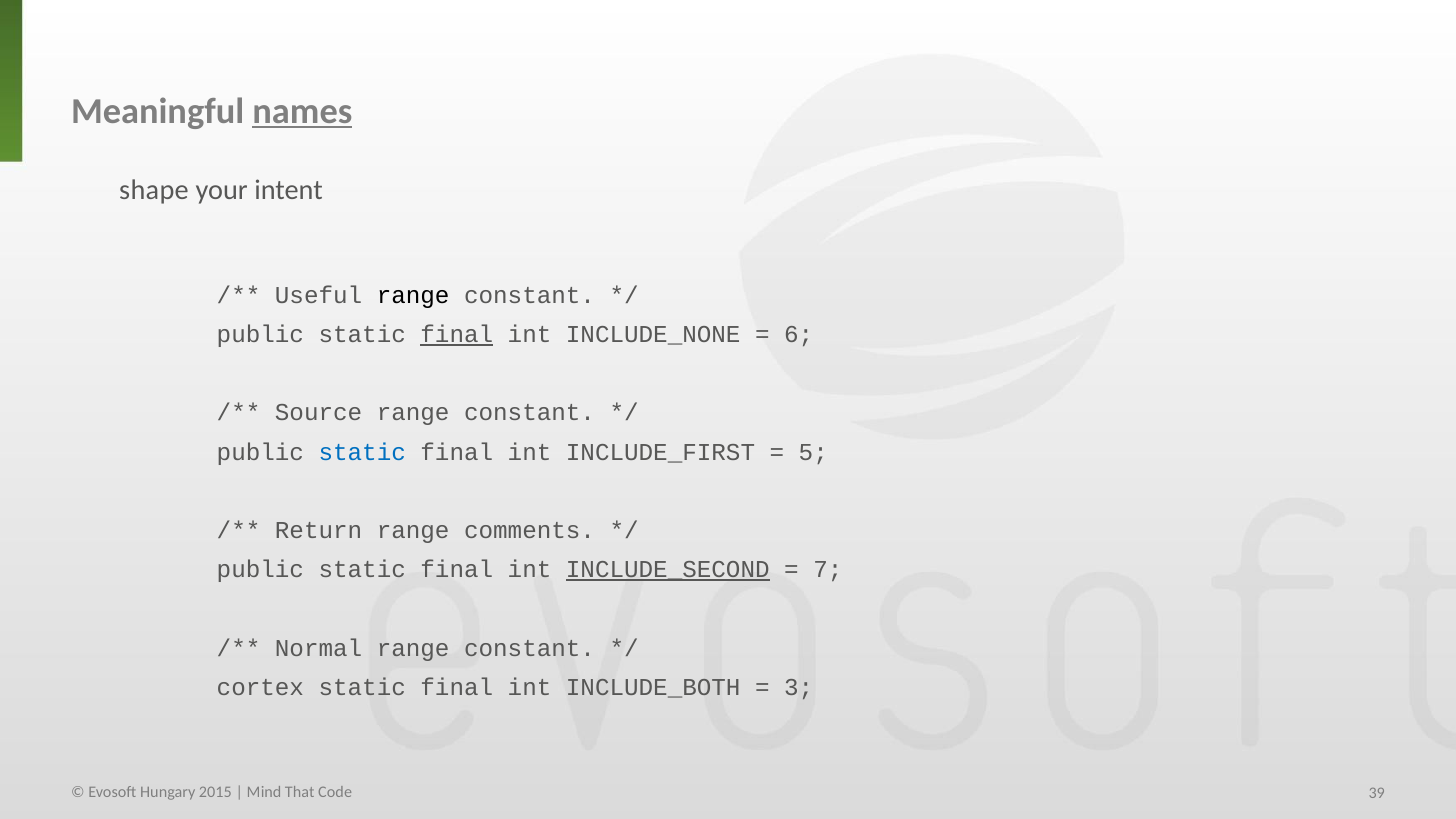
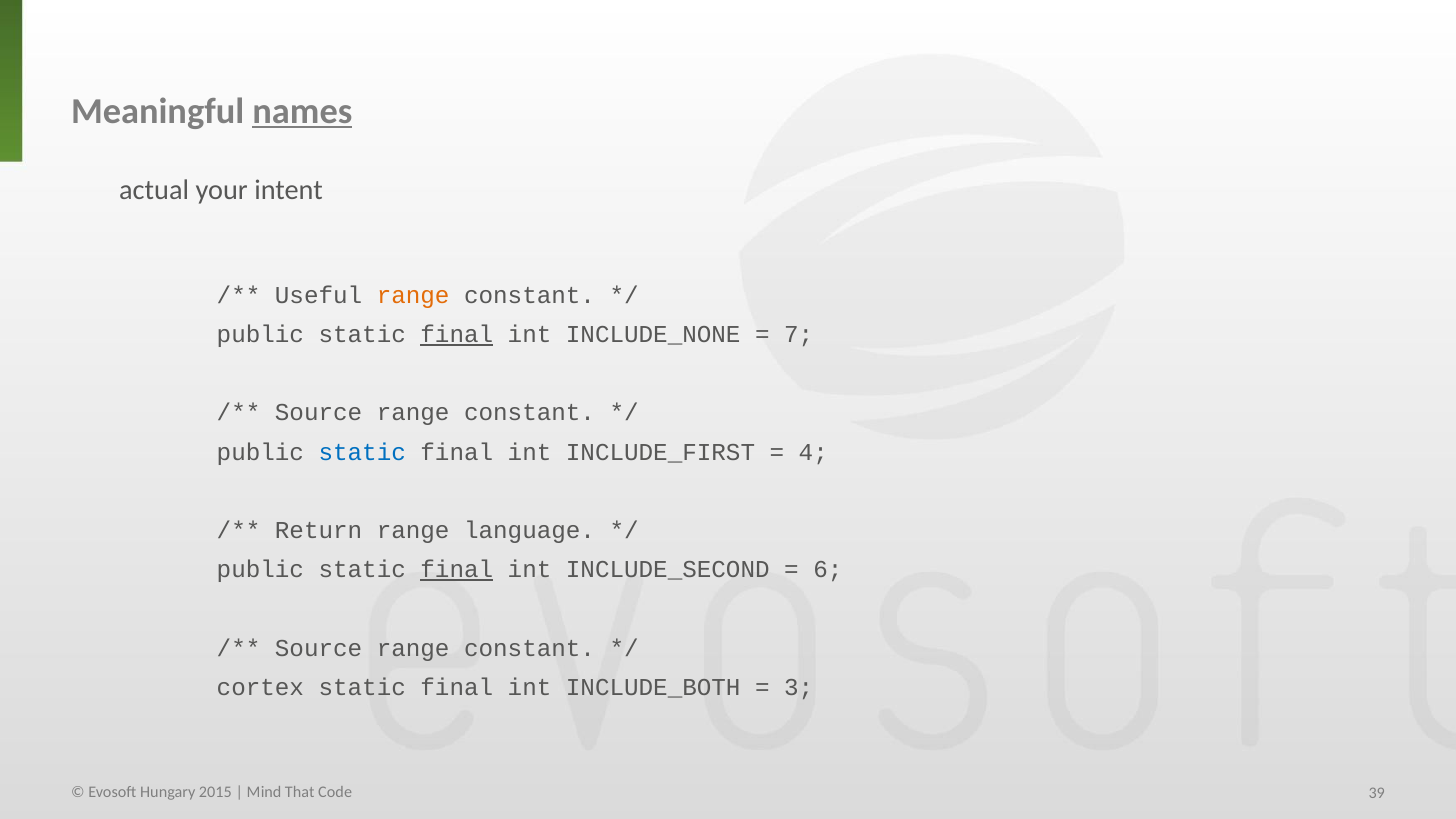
shape: shape -> actual
range at (413, 295) colour: black -> orange
6: 6 -> 7
5: 5 -> 4
comments: comments -> language
final at (457, 570) underline: none -> present
INCLUDE_SECOND underline: present -> none
7: 7 -> 6
Normal at (319, 648): Normal -> Source
